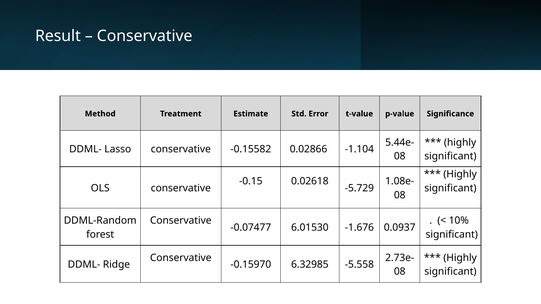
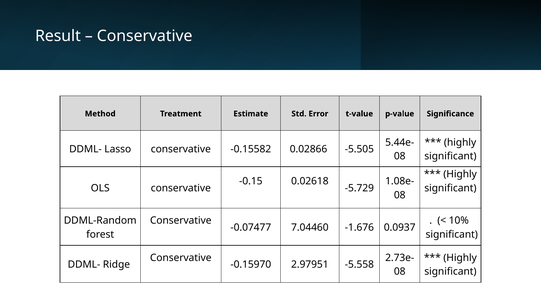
-1.104: -1.104 -> -5.505
6.01530: 6.01530 -> 7.04460
6.32985: 6.32985 -> 2.97951
